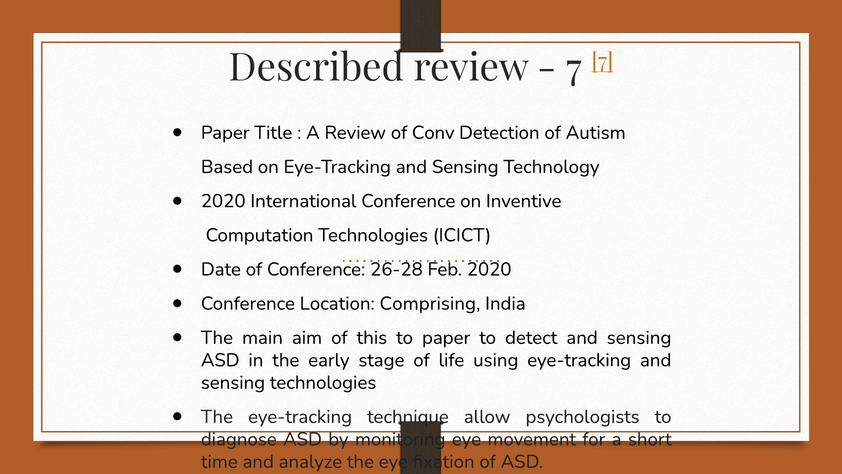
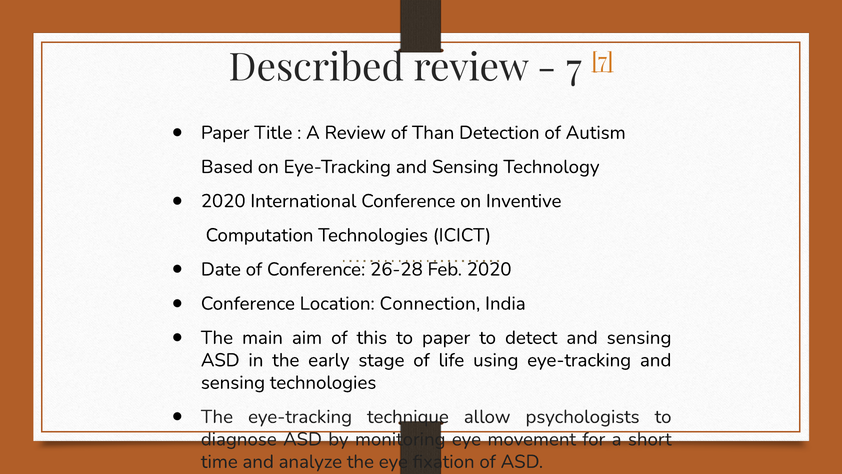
Conv: Conv -> Than
Comprising: Comprising -> Connection
